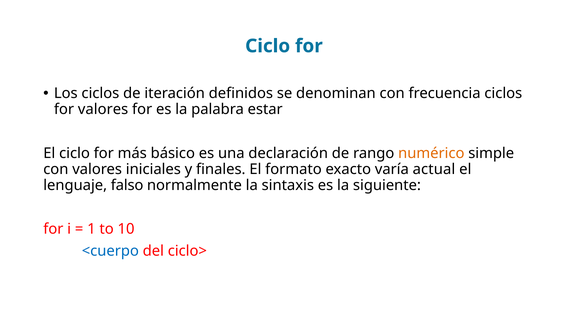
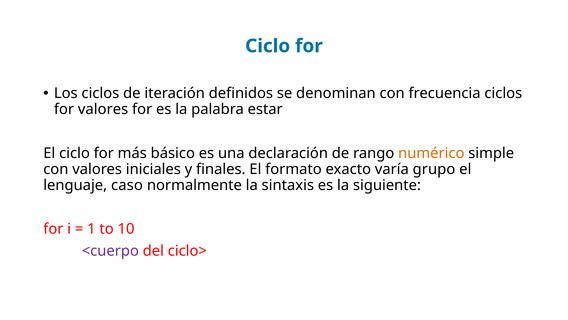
actual: actual -> grupo
falso: falso -> caso
<cuerpo colour: blue -> purple
